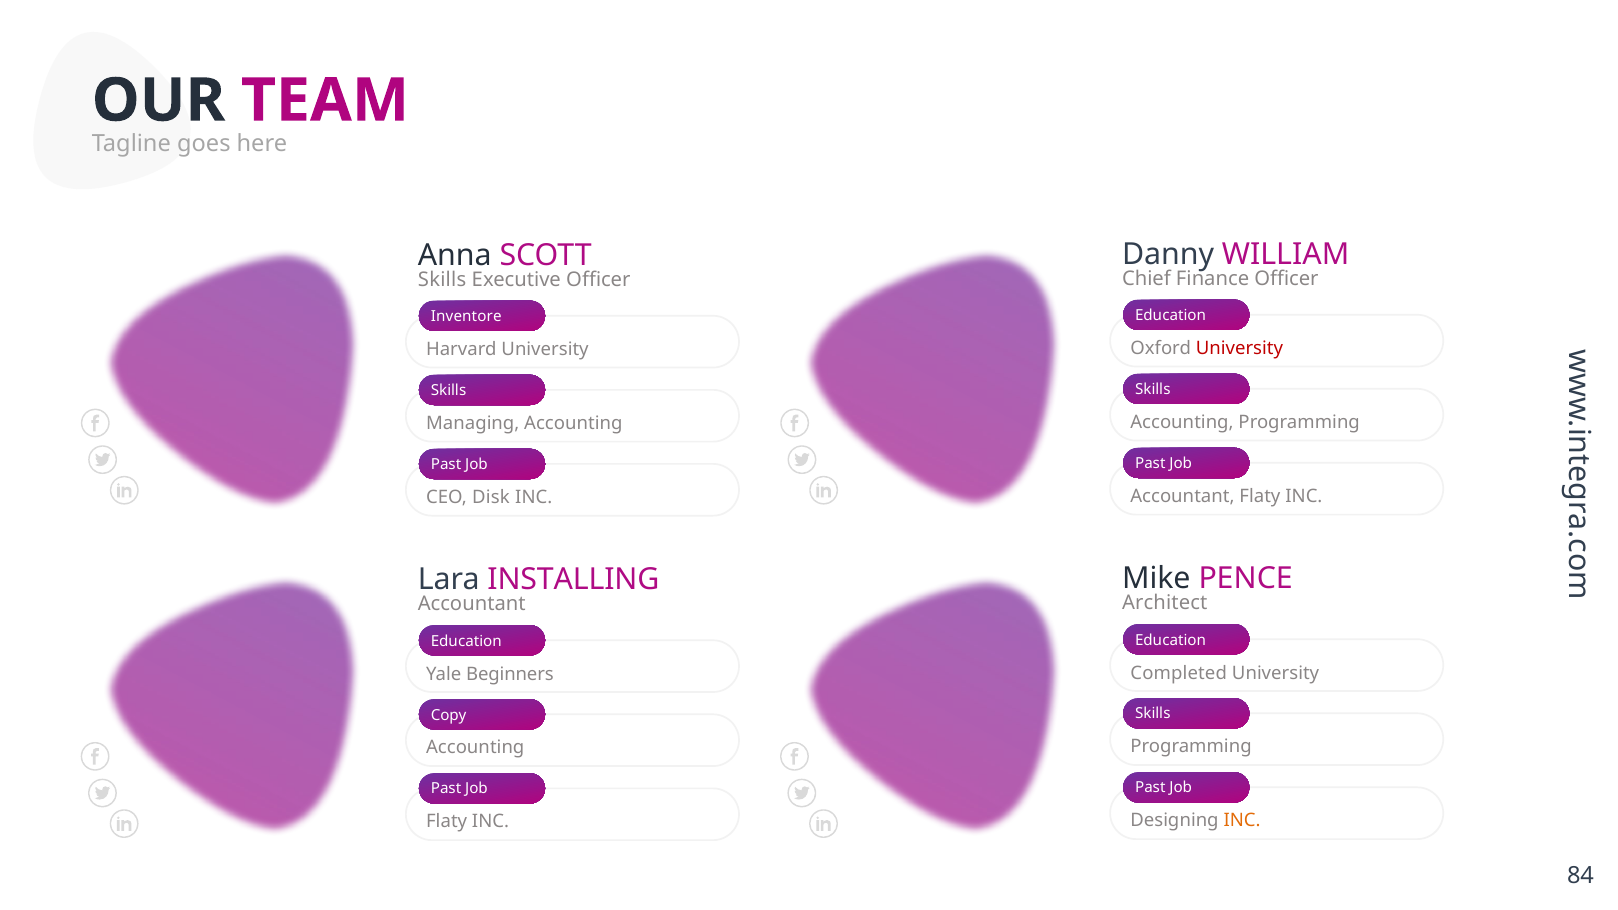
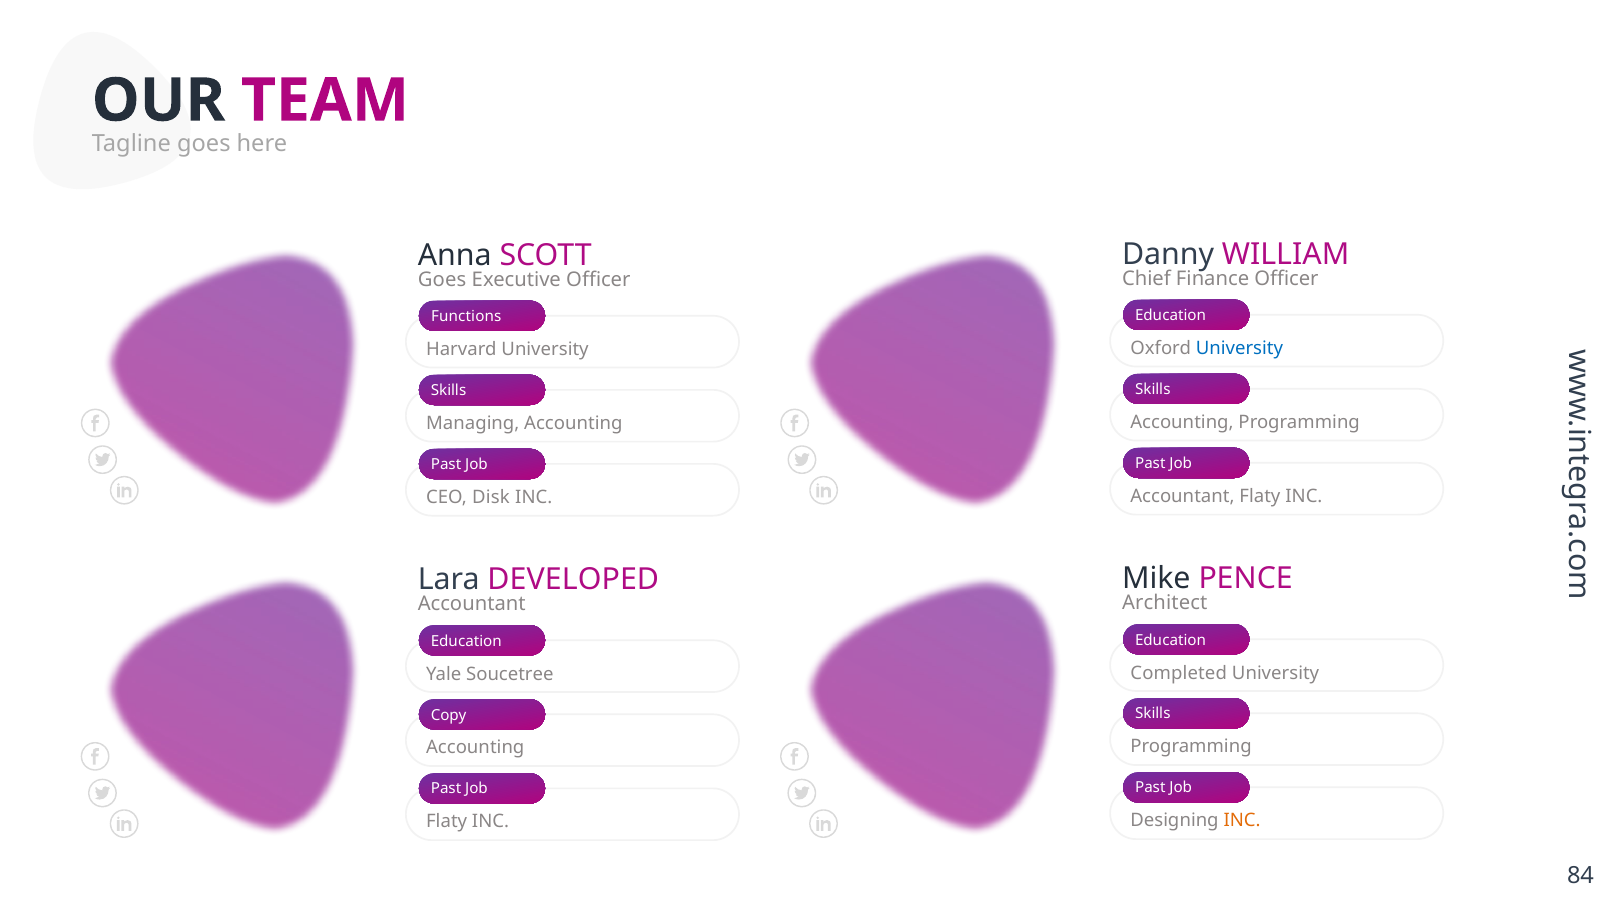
Skills at (442, 280): Skills -> Goes
Inventore: Inventore -> Functions
University at (1239, 349) colour: red -> blue
INSTALLING: INSTALLING -> DEVELOPED
Beginners: Beginners -> Soucetree
